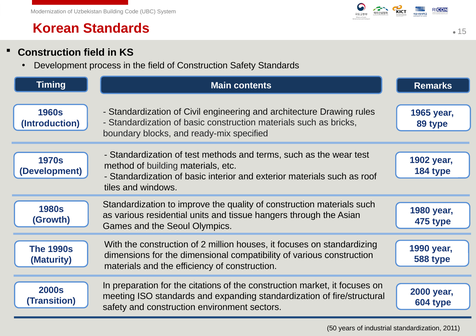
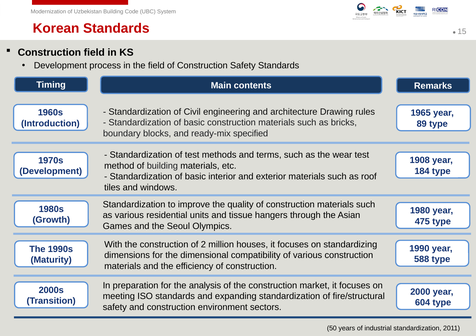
1902: 1902 -> 1908
citations: citations -> analysis
